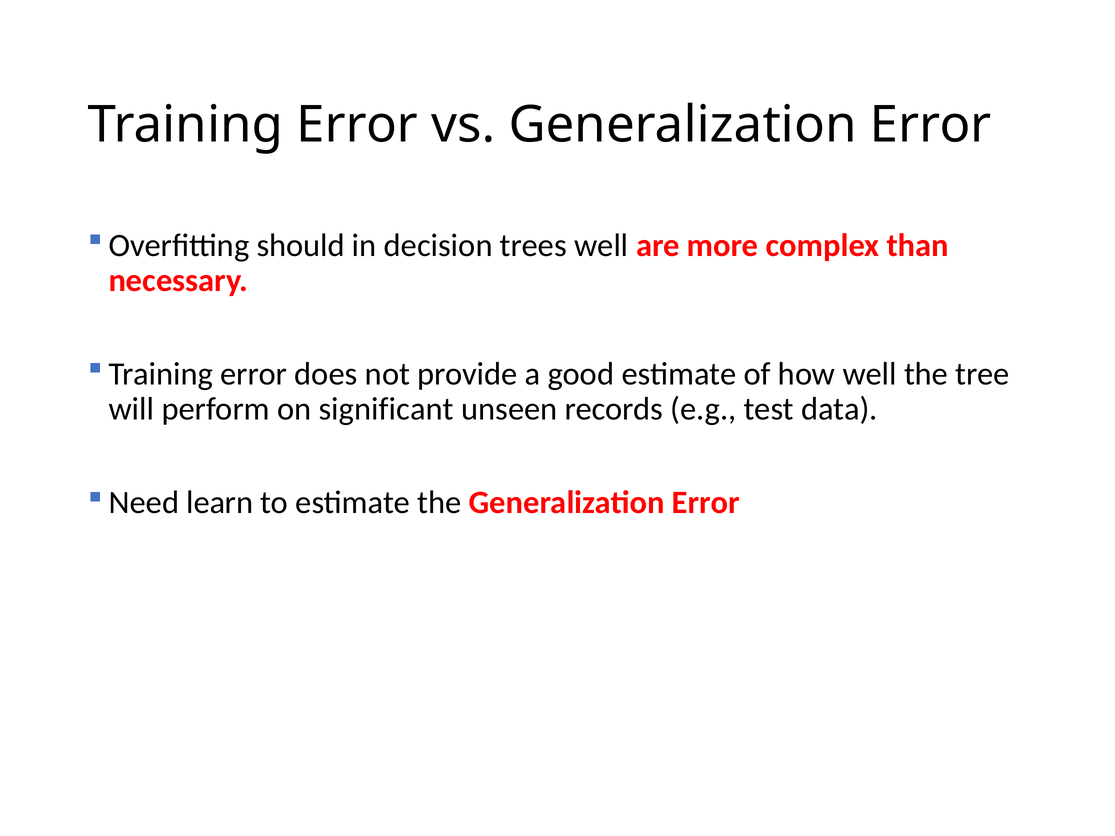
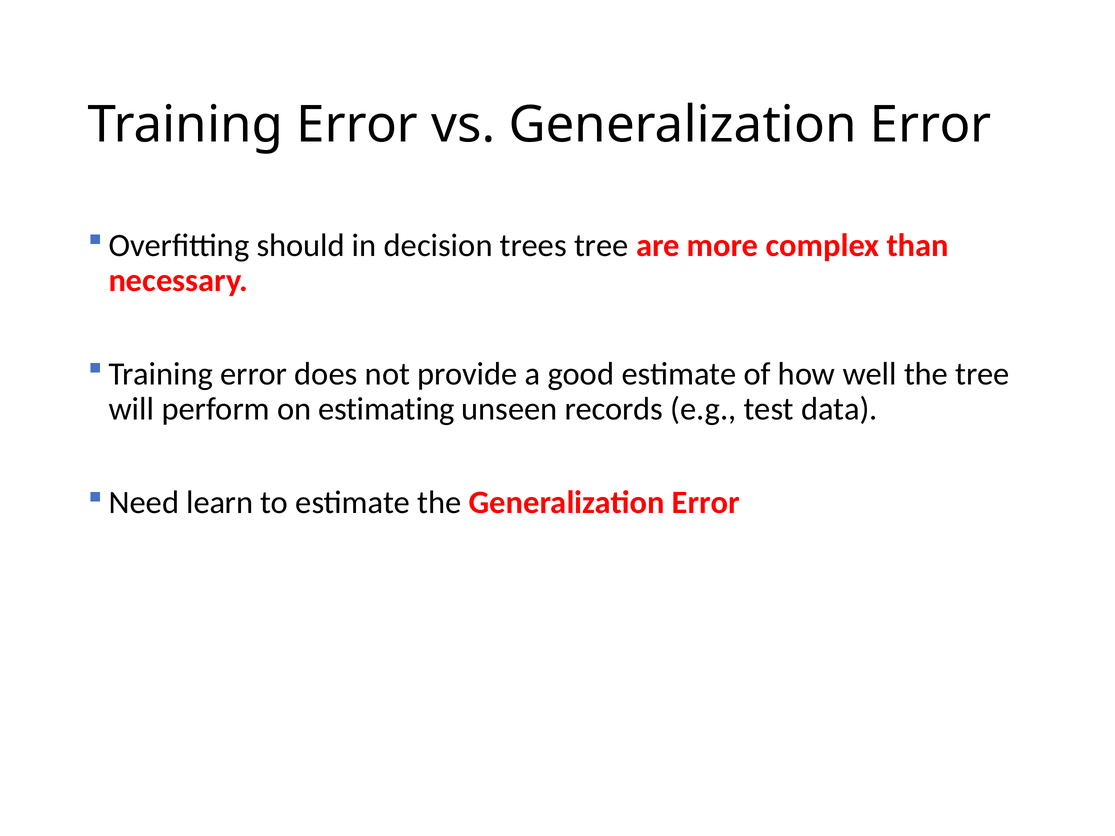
trees well: well -> tree
significant: significant -> estimating
